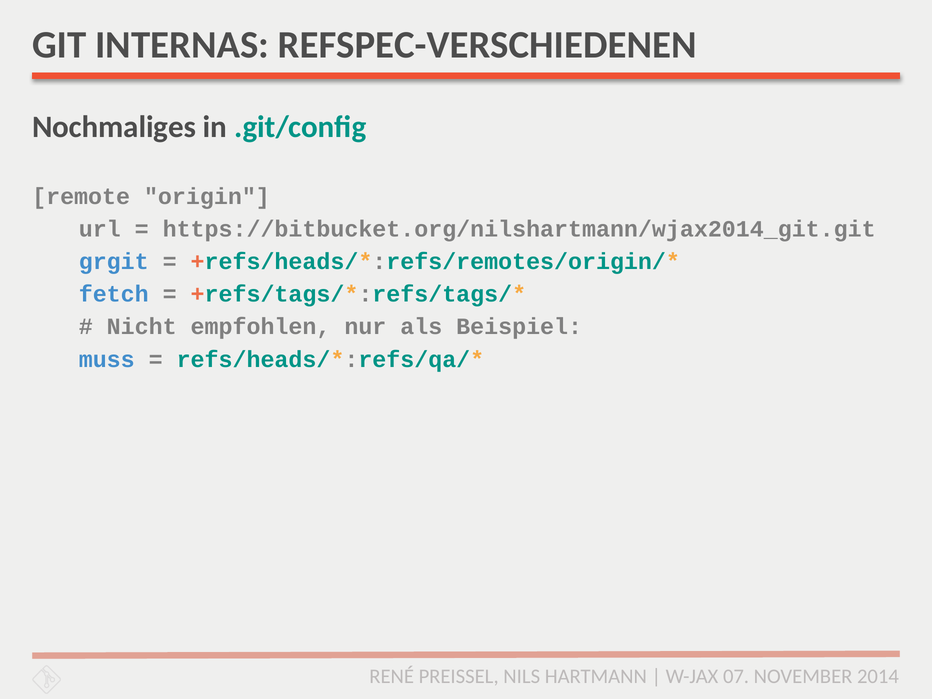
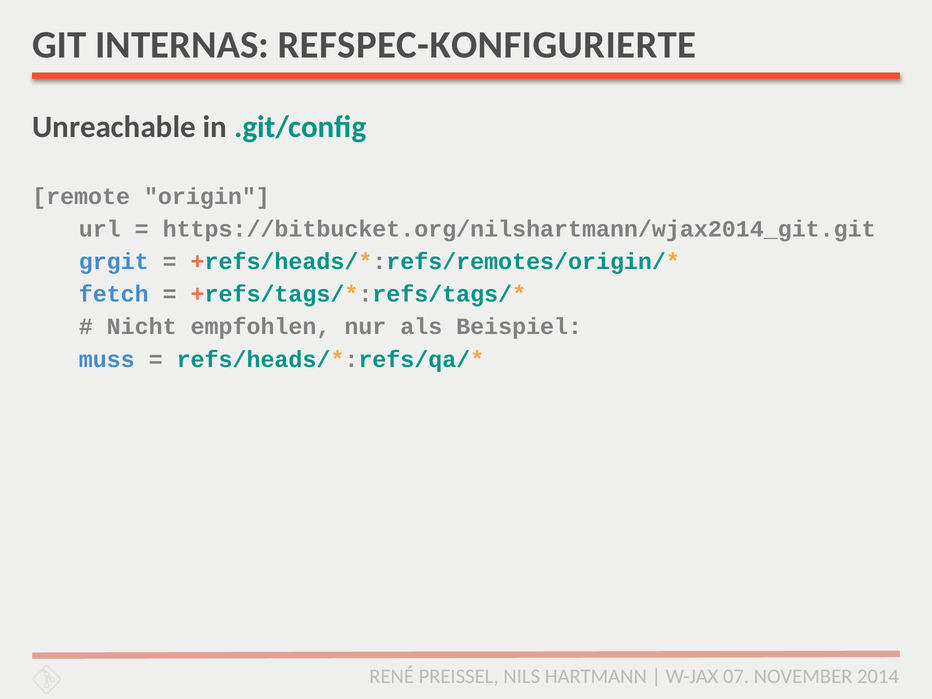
REFSPEC-VERSCHIEDENEN: REFSPEC-VERSCHIEDENEN -> REFSPEC-KONFIGURIERTE
Nochmaliges: Nochmaliges -> Unreachable
